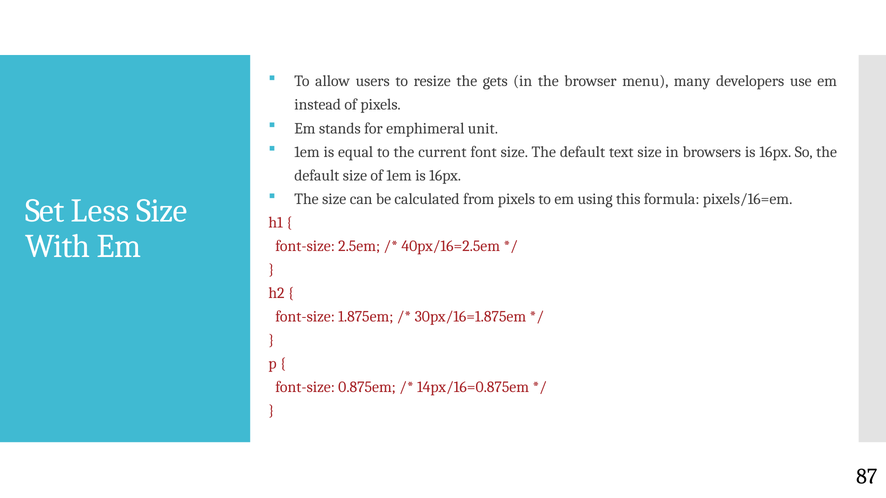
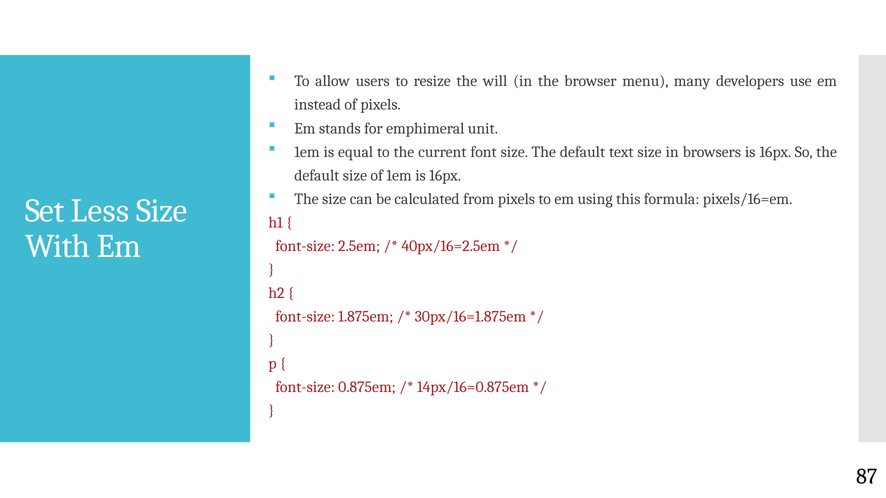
gets: gets -> will
